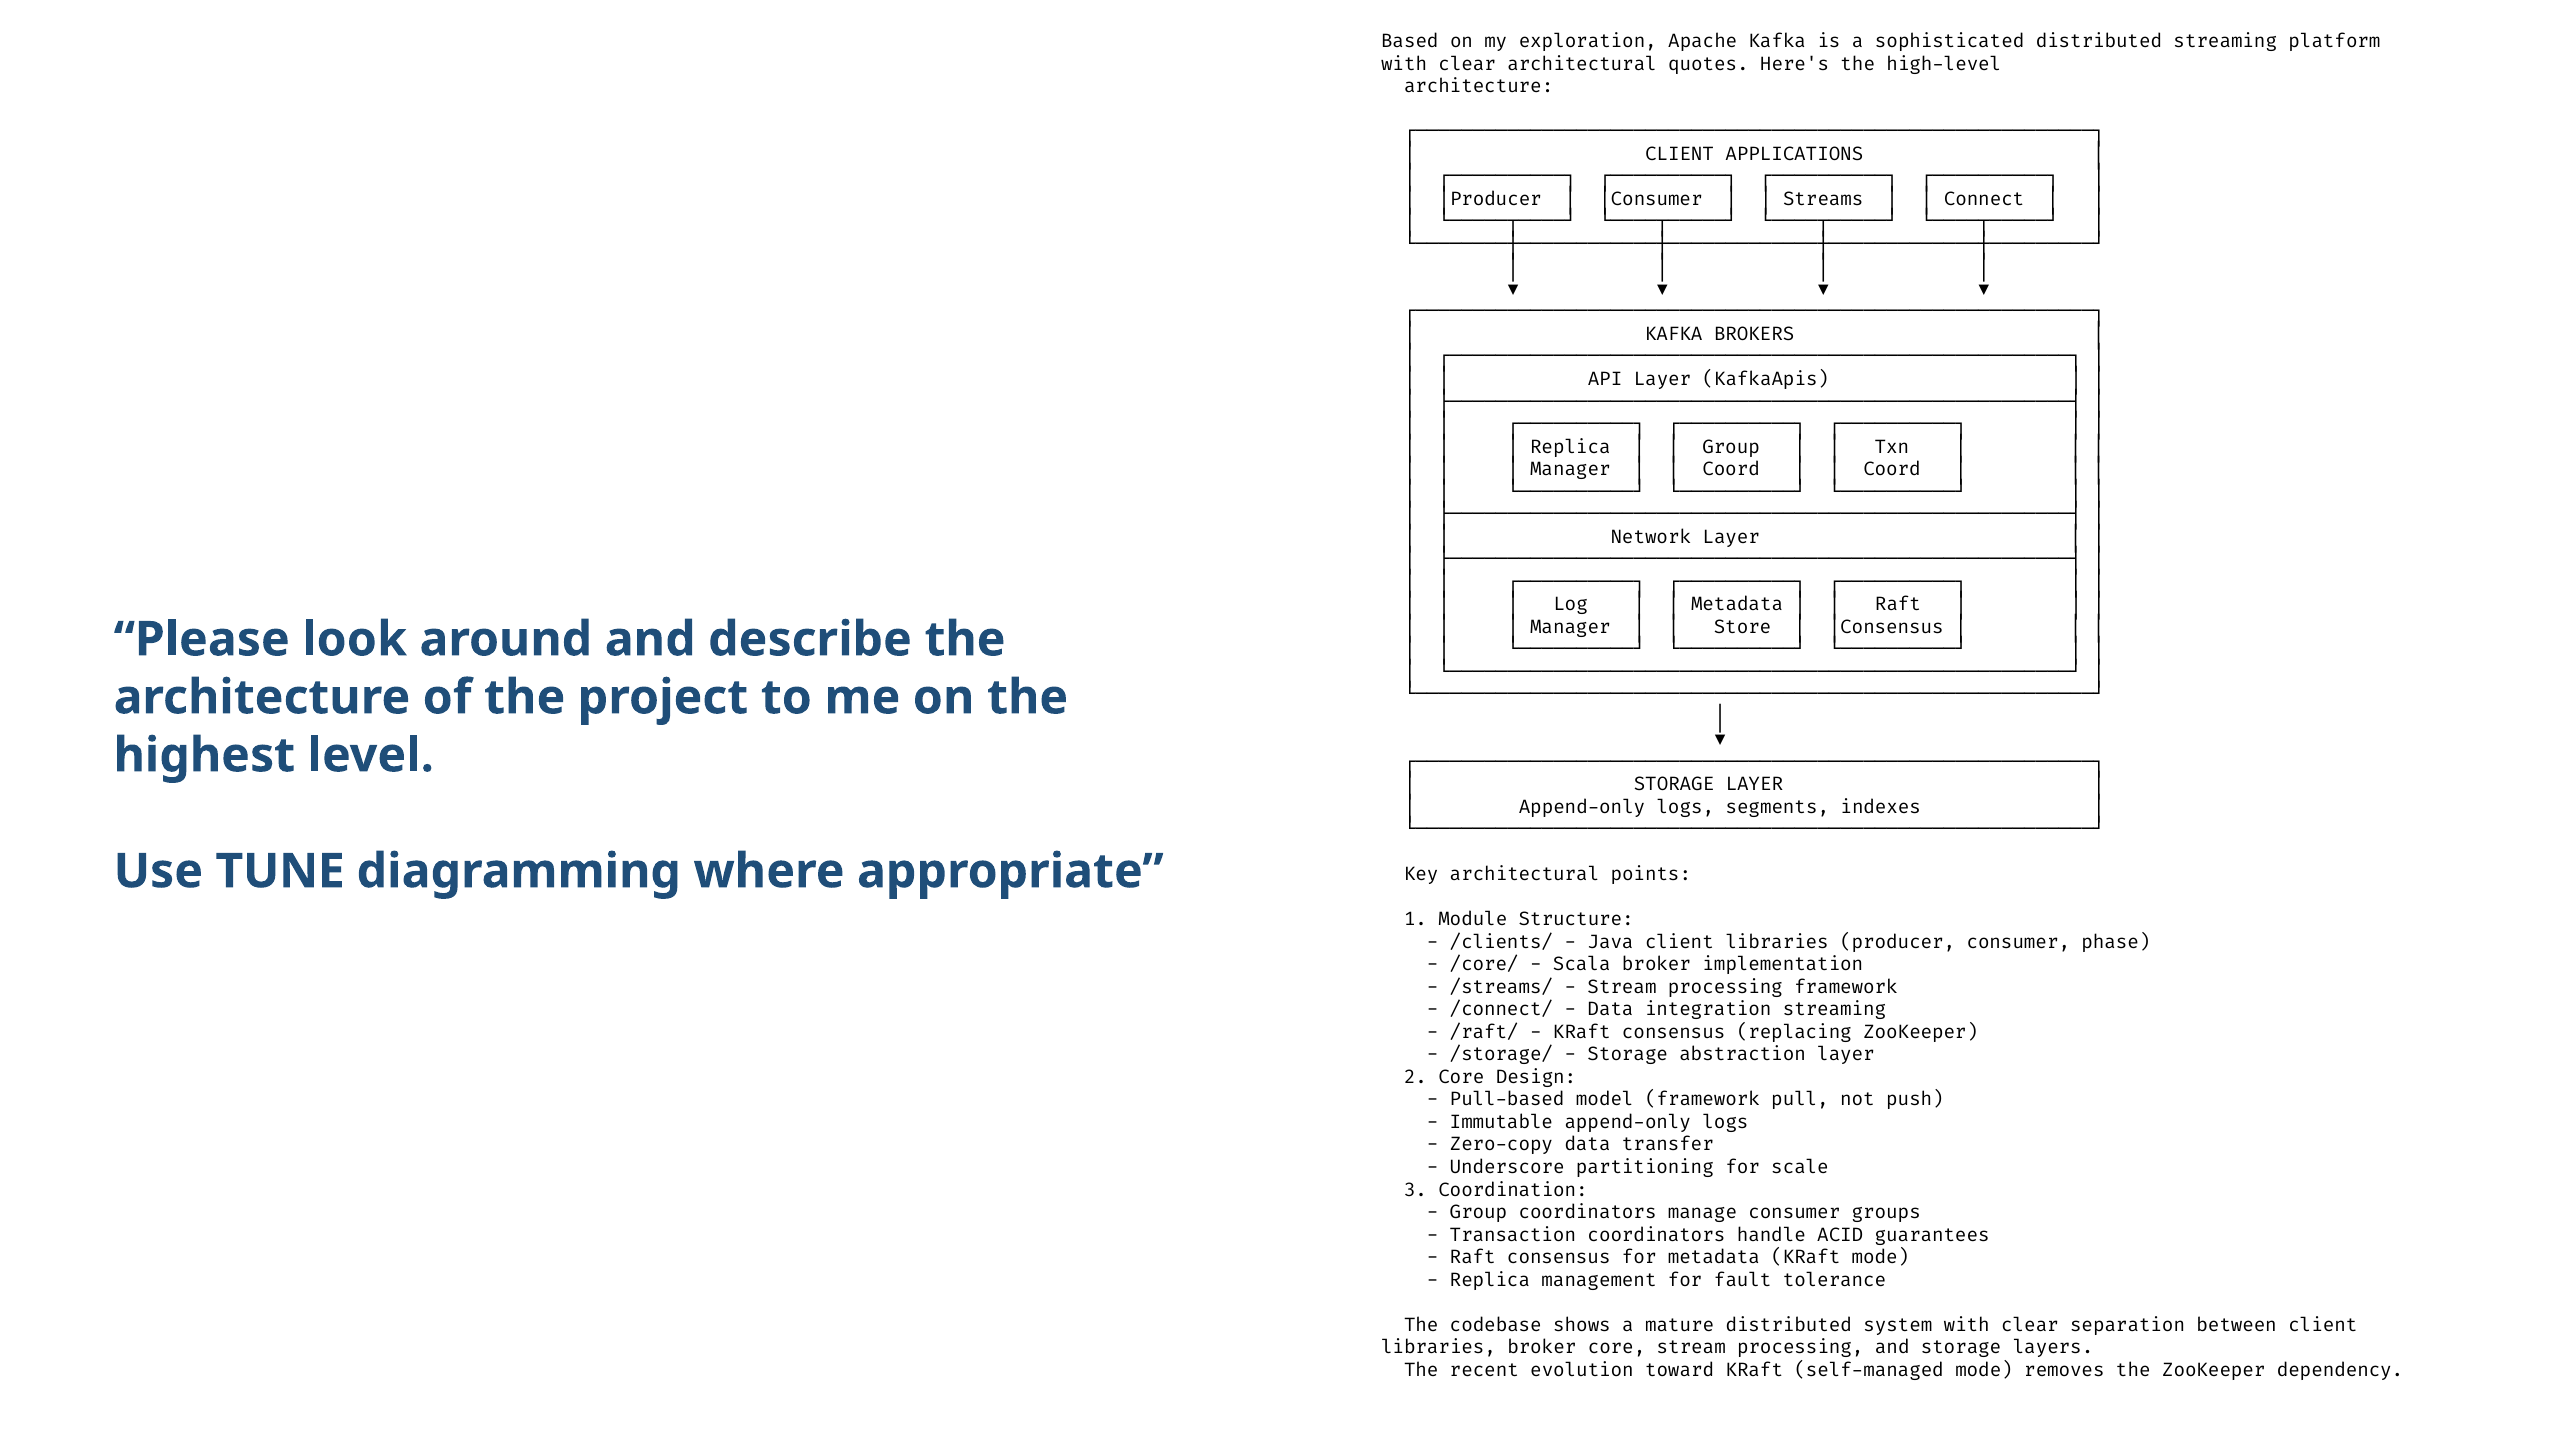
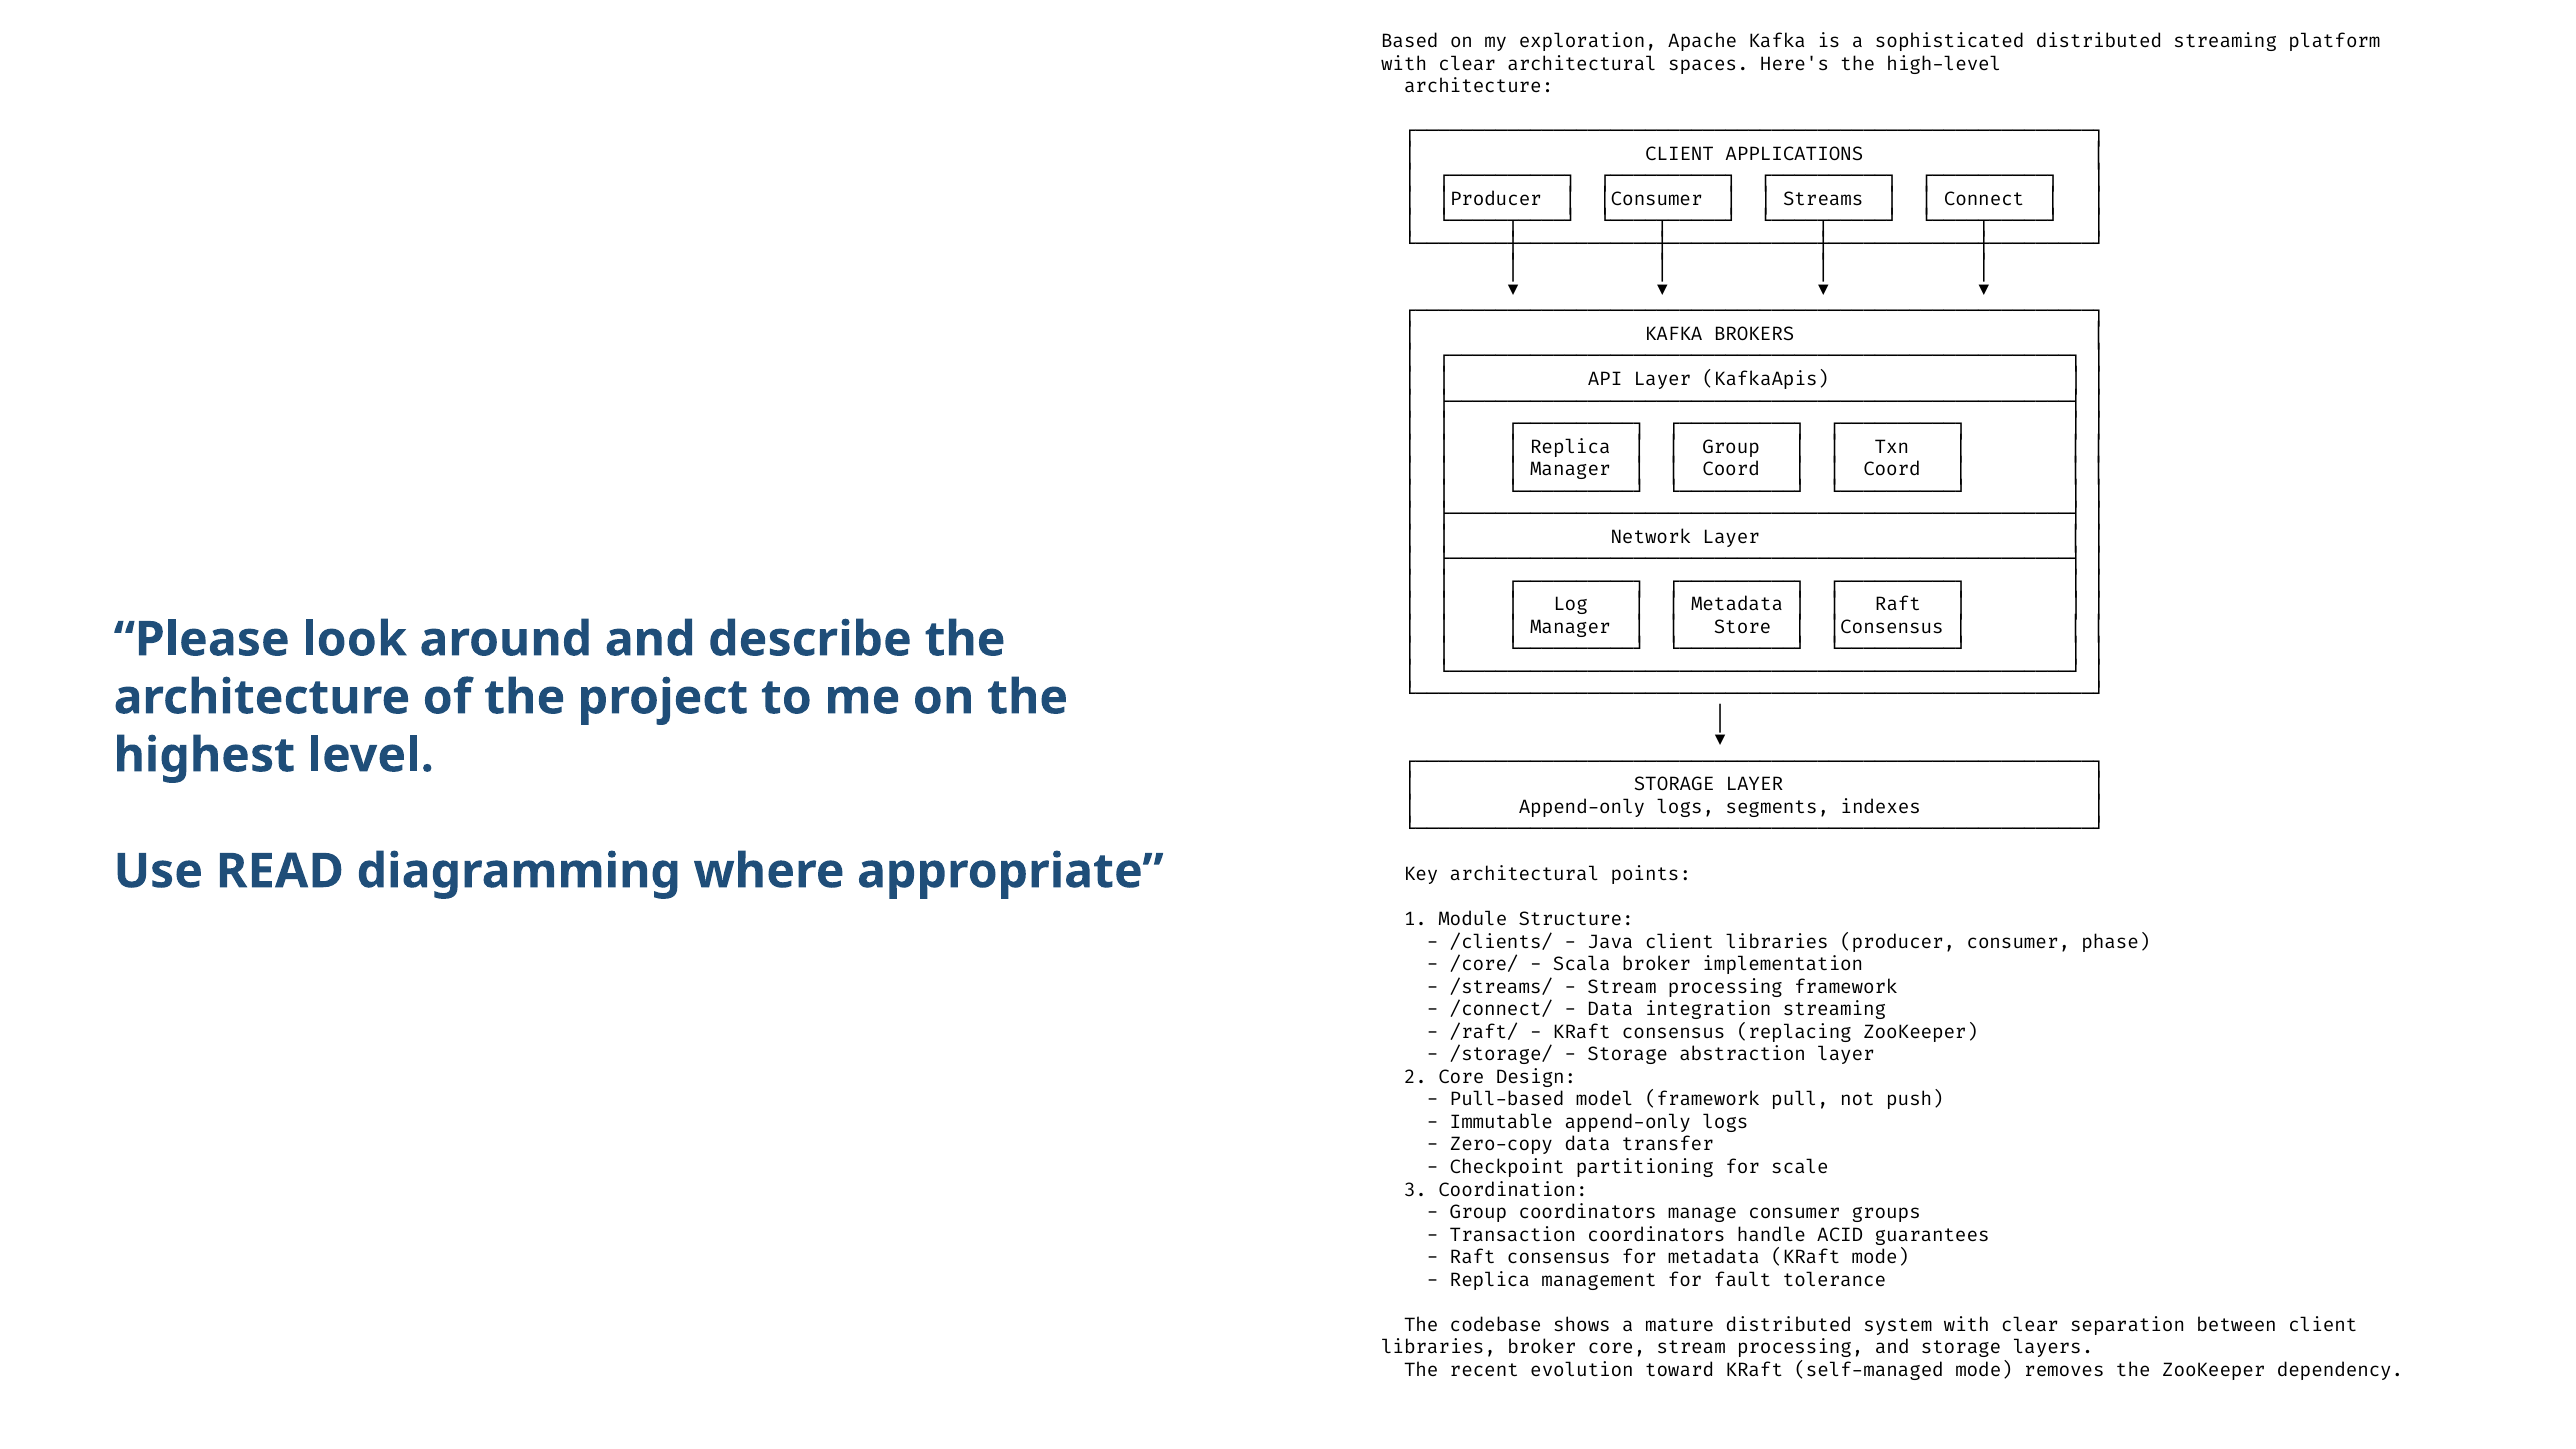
quotes: quotes -> spaces
TUNE: TUNE -> READ
Underscore: Underscore -> Checkpoint
